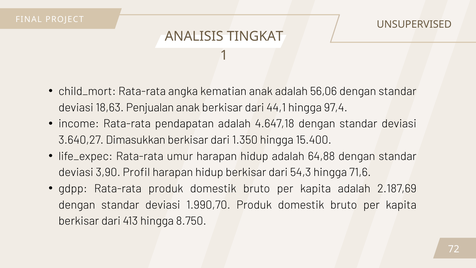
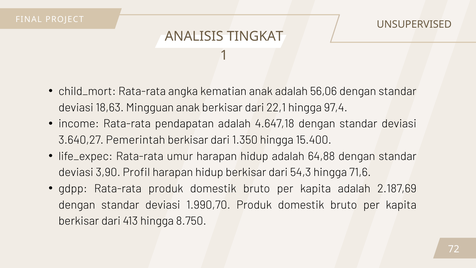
Penjualan: Penjualan -> Mingguan
44,1: 44,1 -> 22,1
Dimasukkan: Dimasukkan -> Pemerintah
